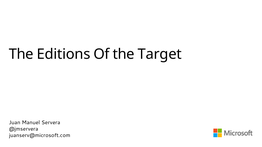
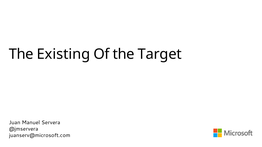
Editions: Editions -> Existing
